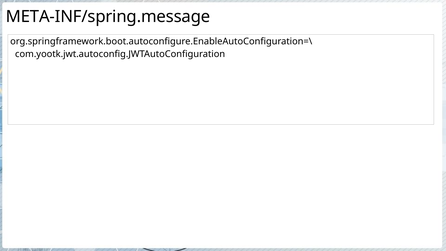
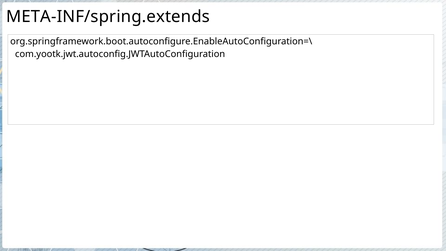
META-INF/spring.message: META-INF/spring.message -> META-INF/spring.extends
